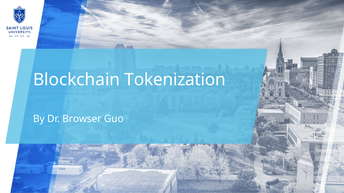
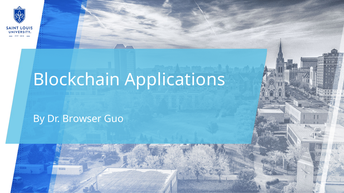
Tokenization: Tokenization -> Applications
